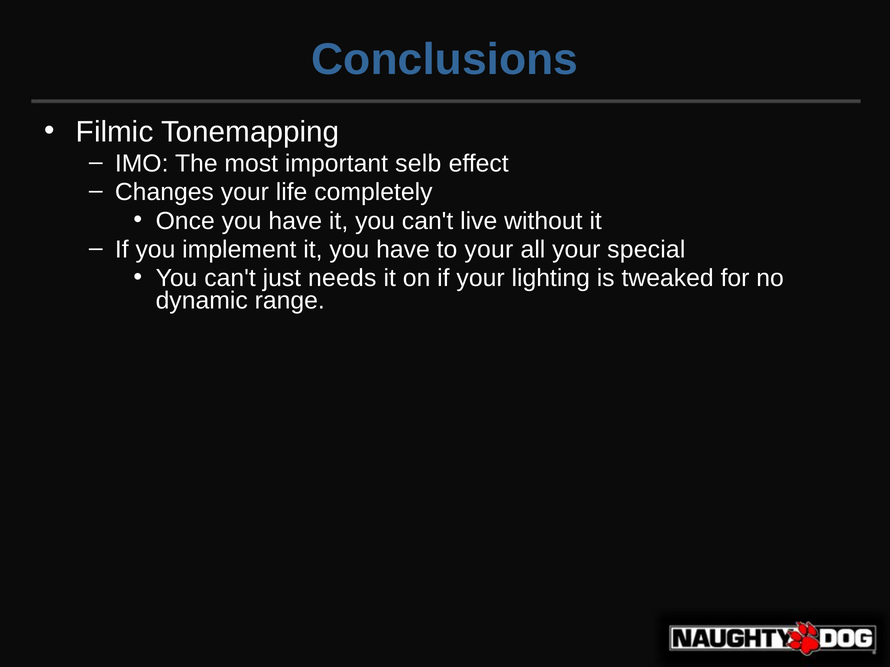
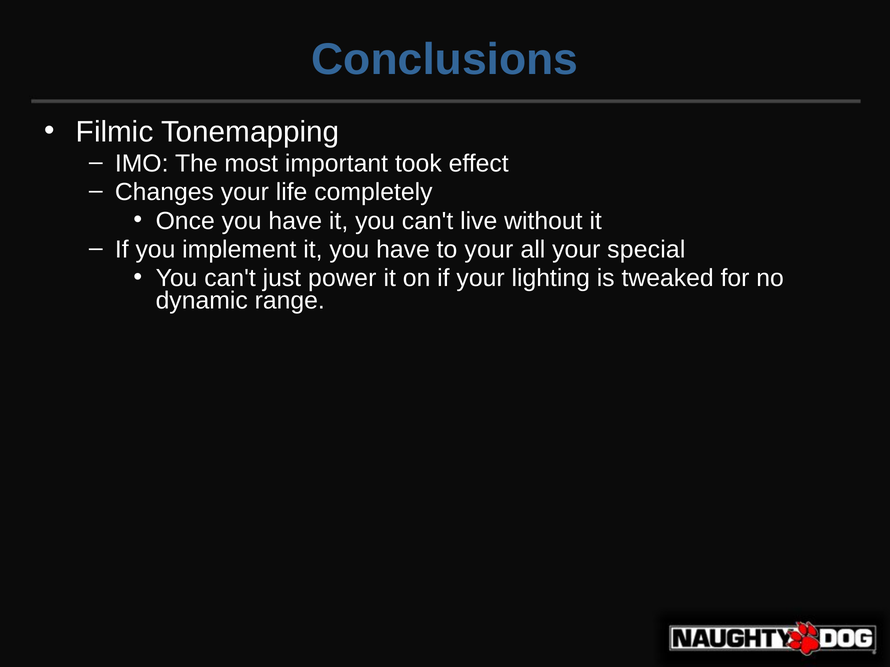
selb: selb -> took
needs: needs -> power
